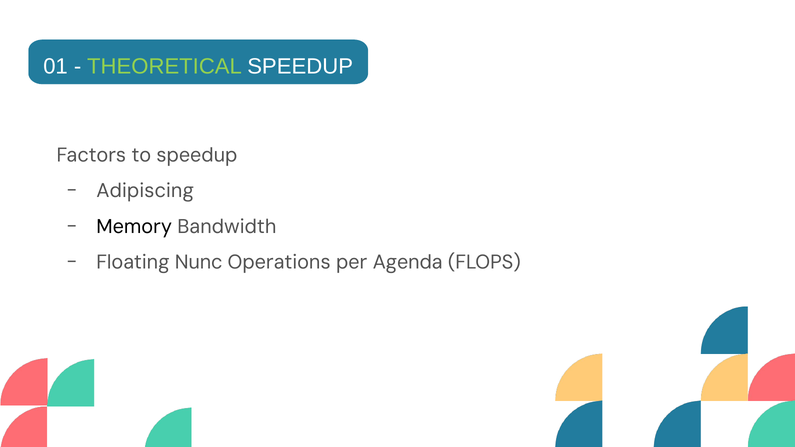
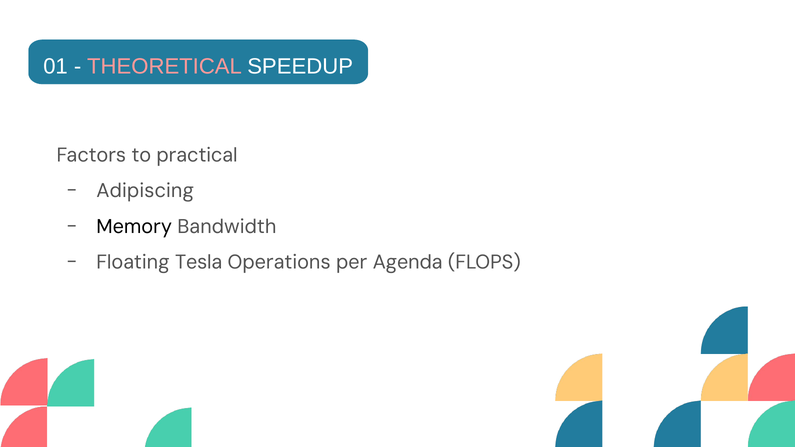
THEORETICAL colour: light green -> pink
to speedup: speedup -> practical
Nunc: Nunc -> Tesla
